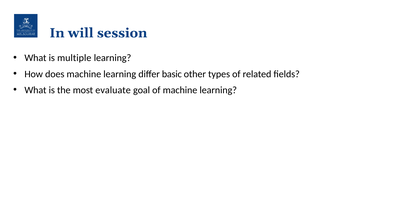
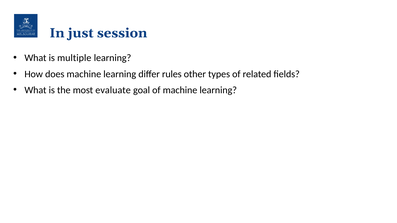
will: will -> just
basic: basic -> rules
